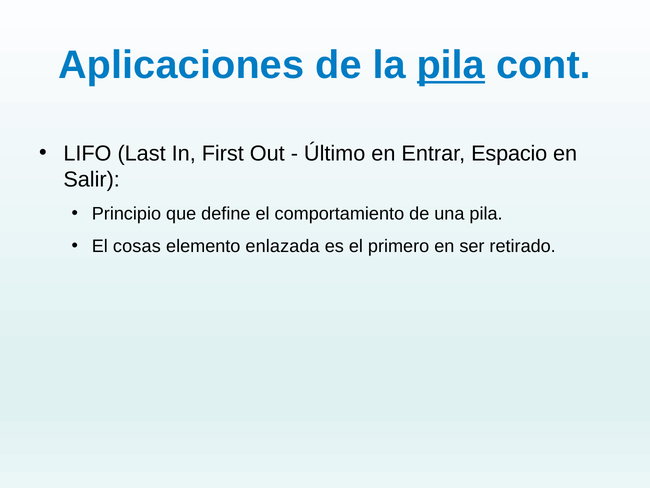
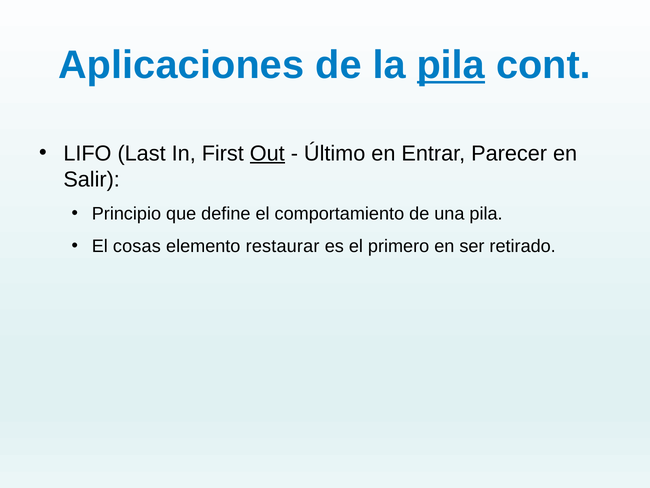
Out underline: none -> present
Espacio: Espacio -> Parecer
enlazada: enlazada -> restaurar
